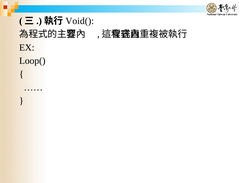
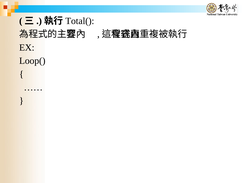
Void(: Void( -> Total(
